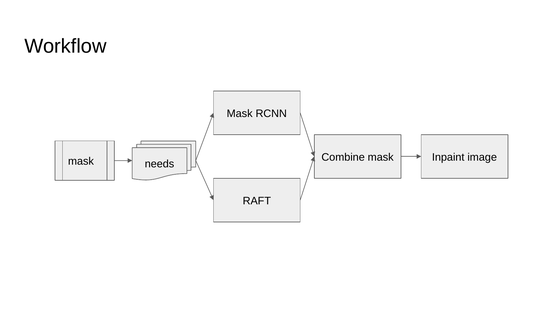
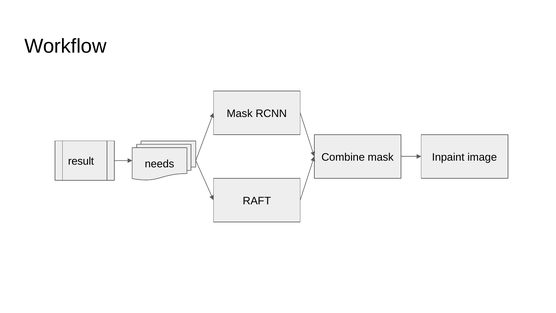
mask at (81, 161): mask -> result
